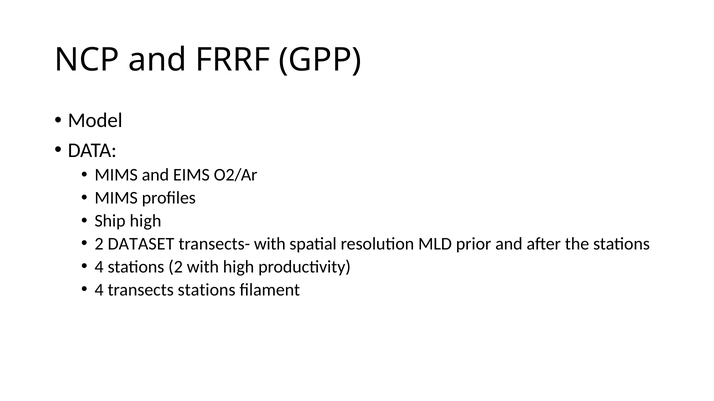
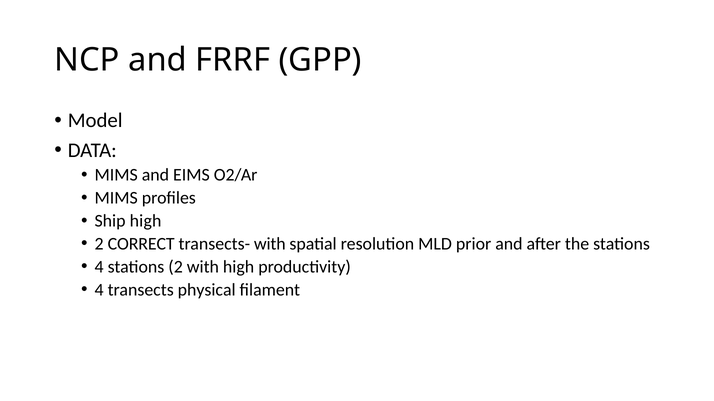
DATASET: DATASET -> CORRECT
transects stations: stations -> physical
